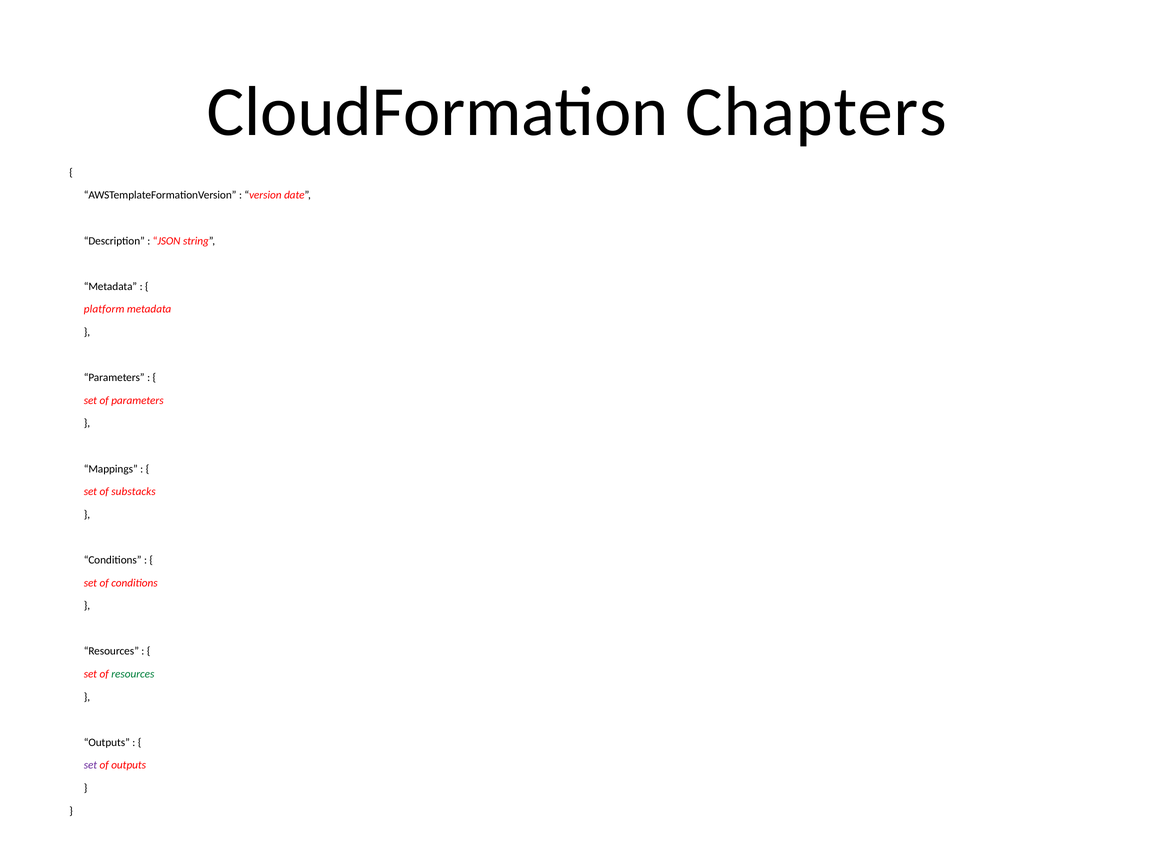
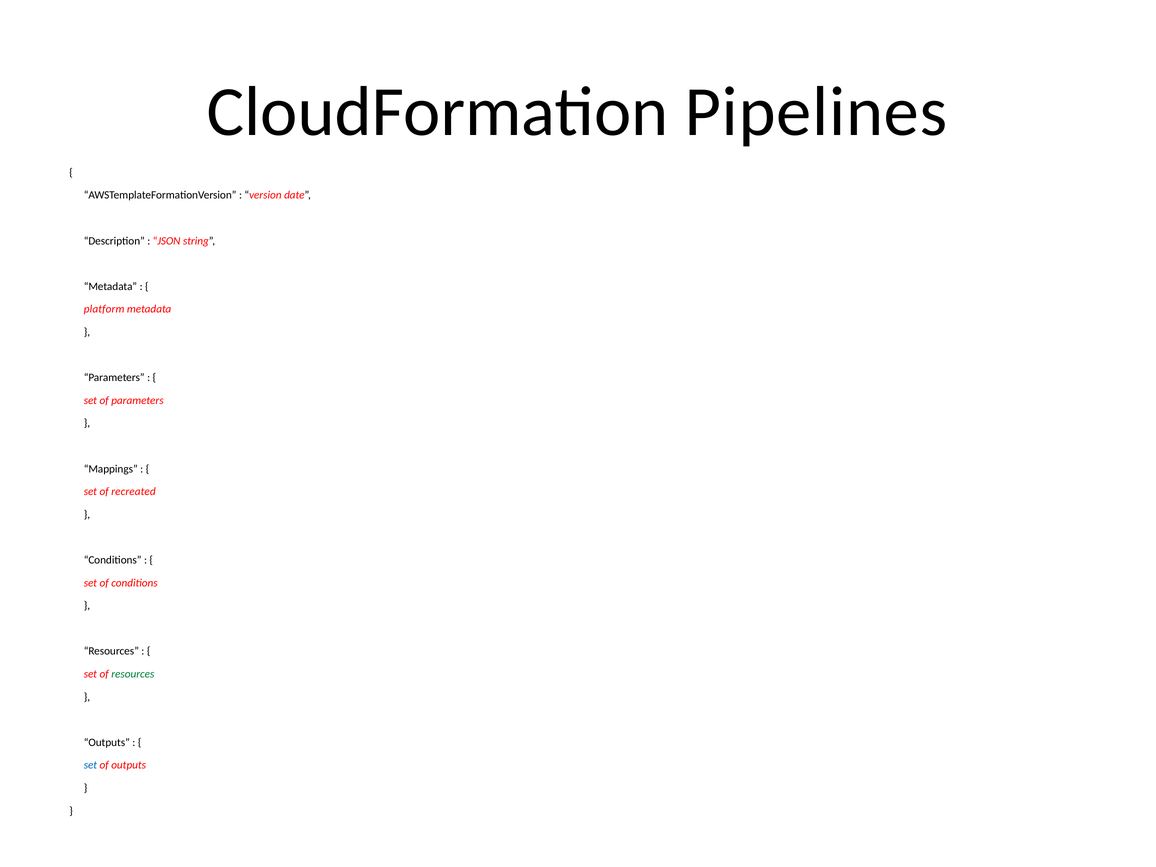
Chapters: Chapters -> Pipelines
substacks: substacks -> recreated
set at (90, 765) colour: purple -> blue
